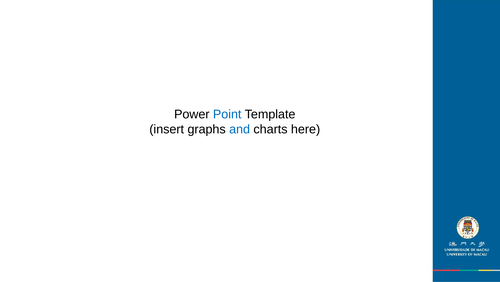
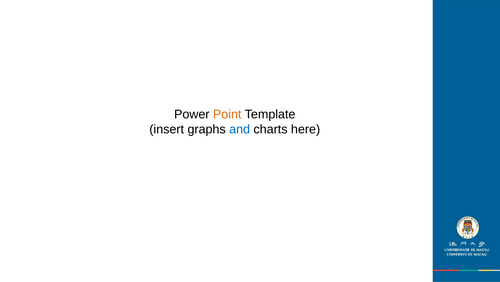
Point colour: blue -> orange
